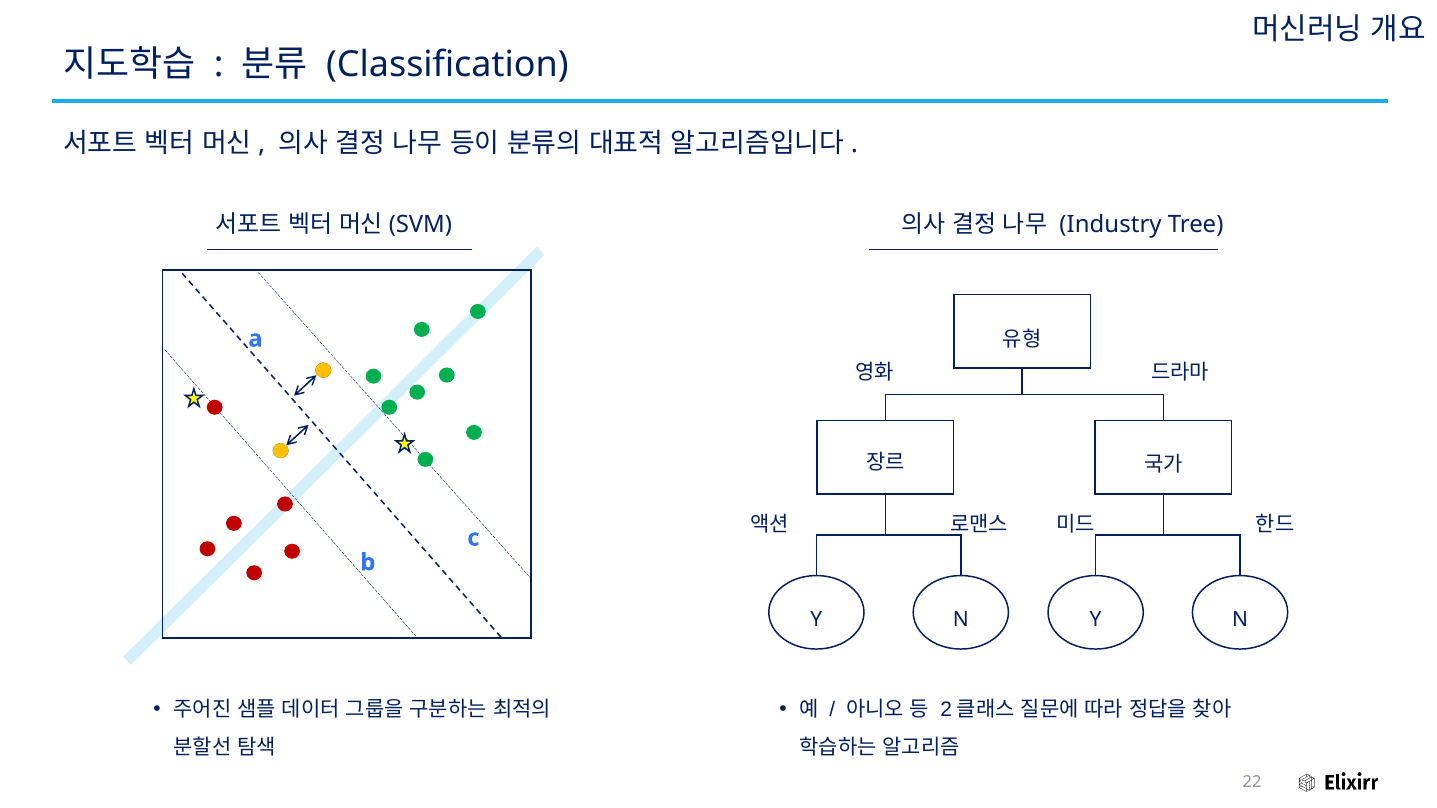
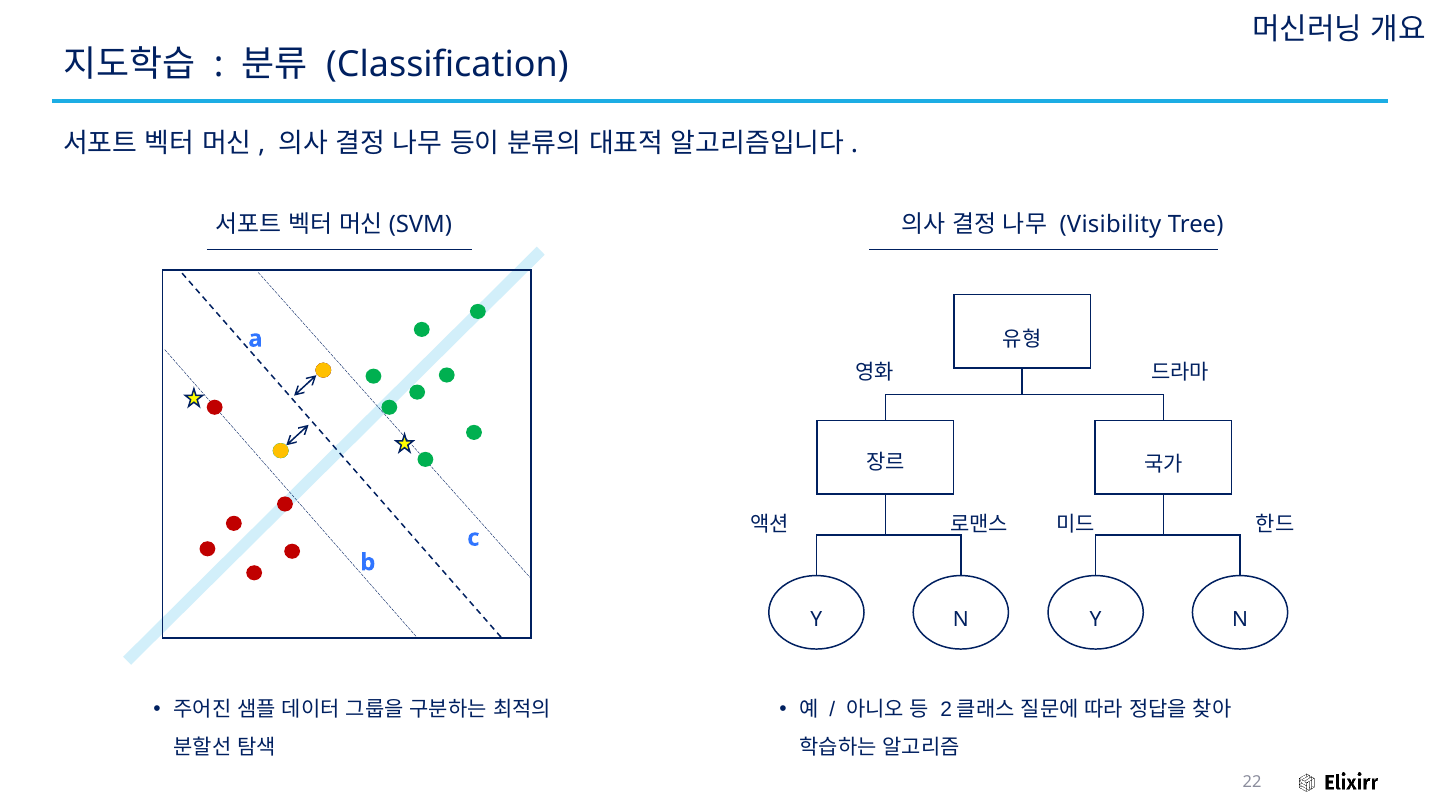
Industry: Industry -> Visibility
